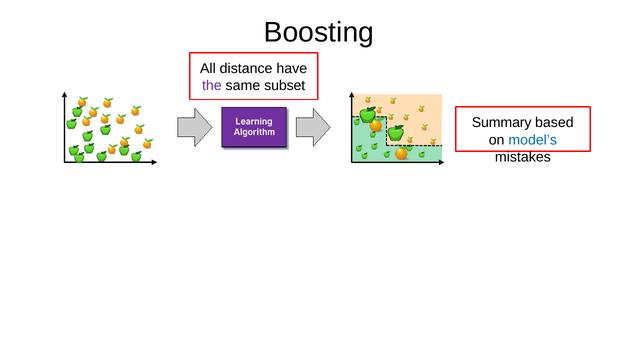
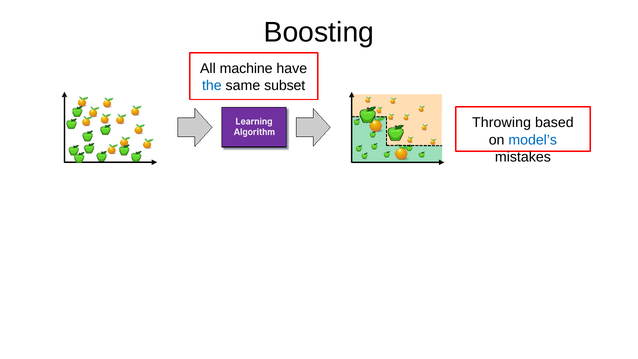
distance: distance -> machine
the colour: purple -> blue
Summary: Summary -> Throwing
